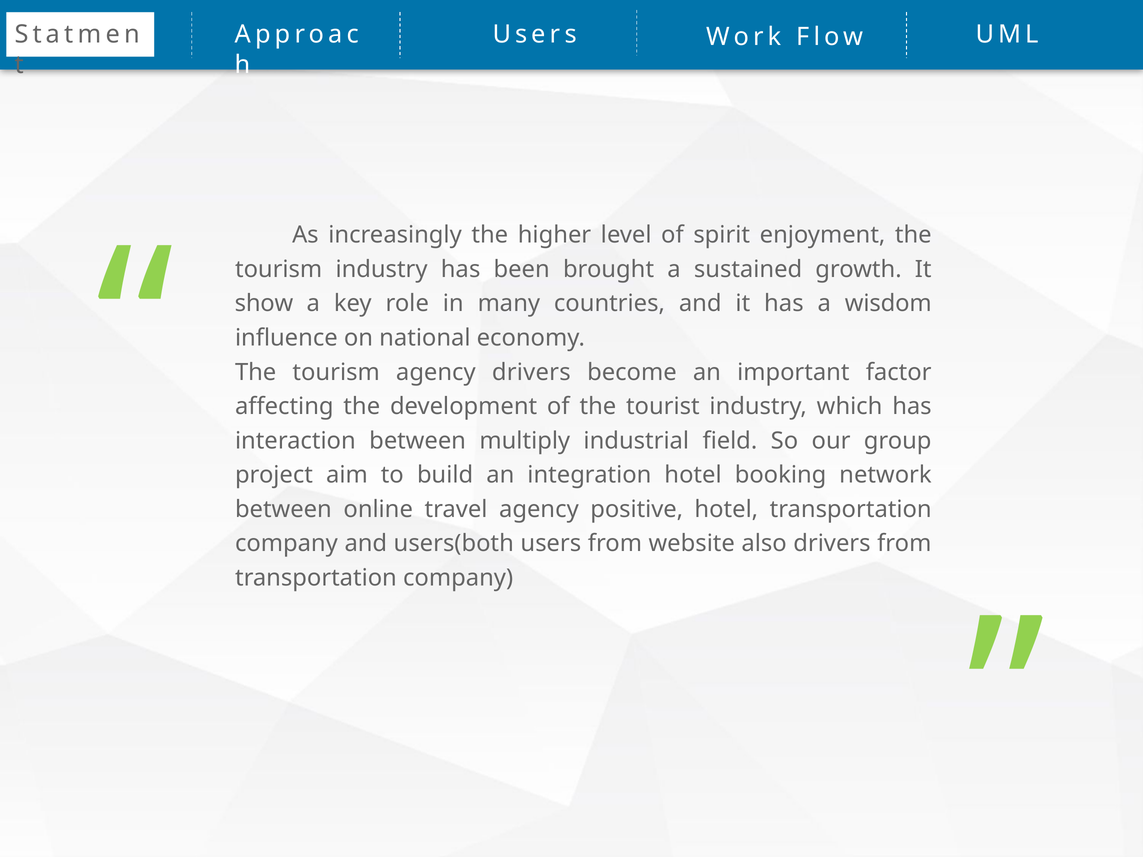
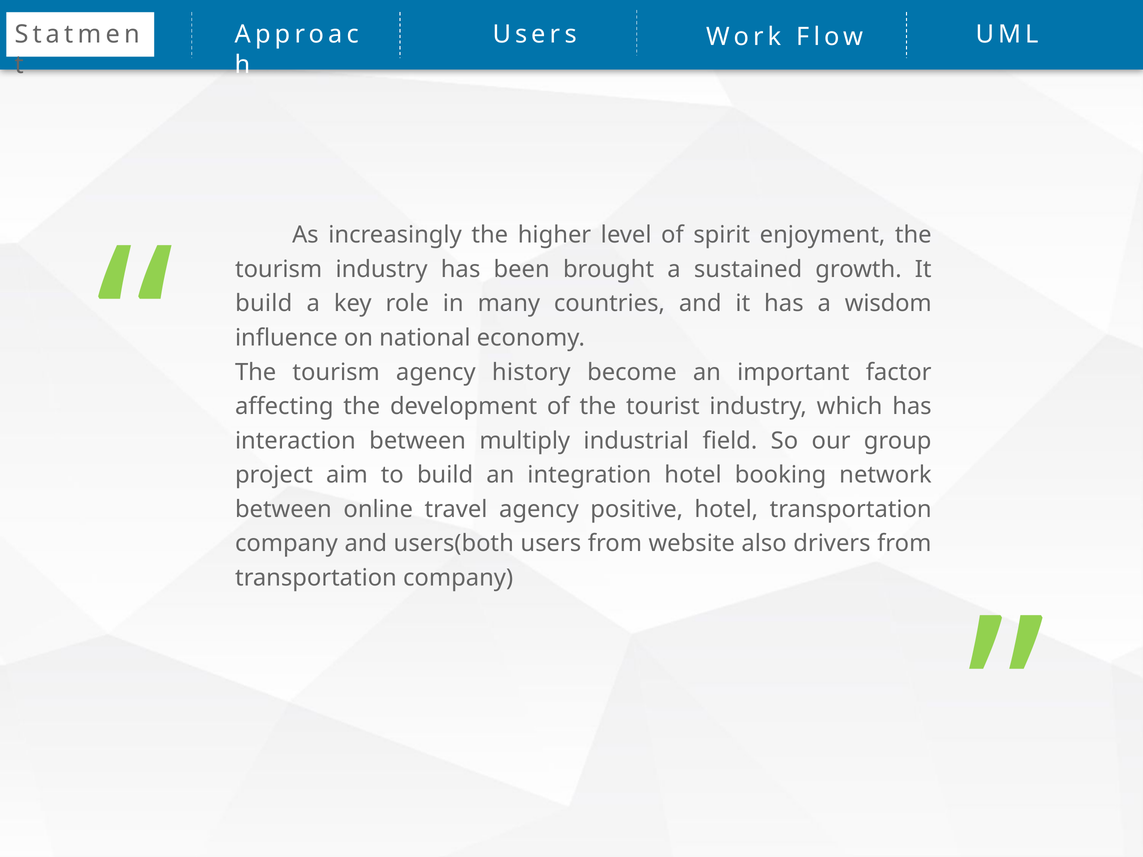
show at (264, 304): show -> build
agency drivers: drivers -> history
